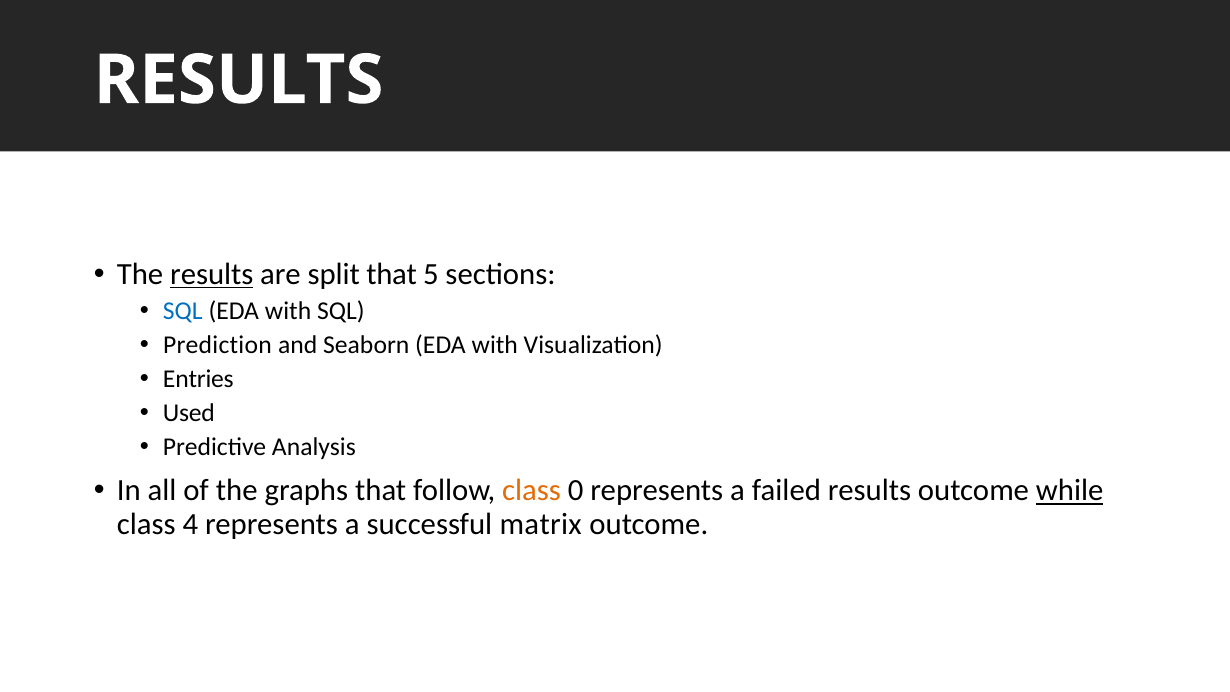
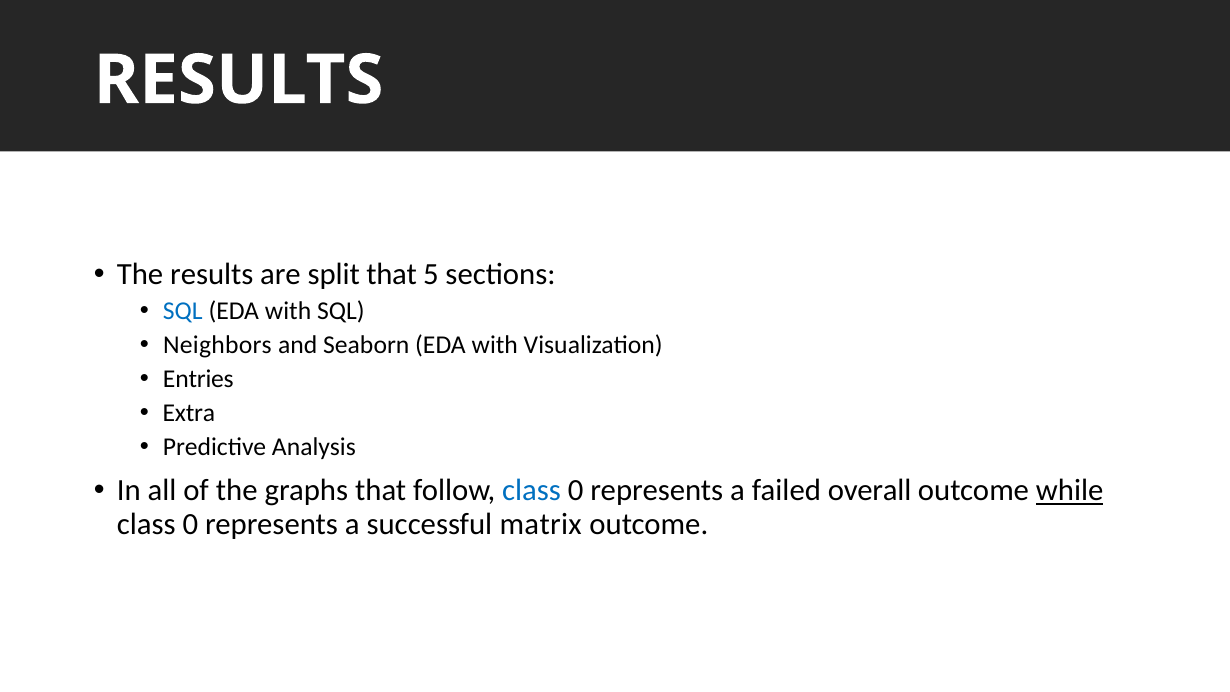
results at (212, 274) underline: present -> none
Prediction: Prediction -> Neighbors
Used: Used -> Extra
class at (532, 491) colour: orange -> blue
failed results: results -> overall
4 at (190, 524): 4 -> 0
